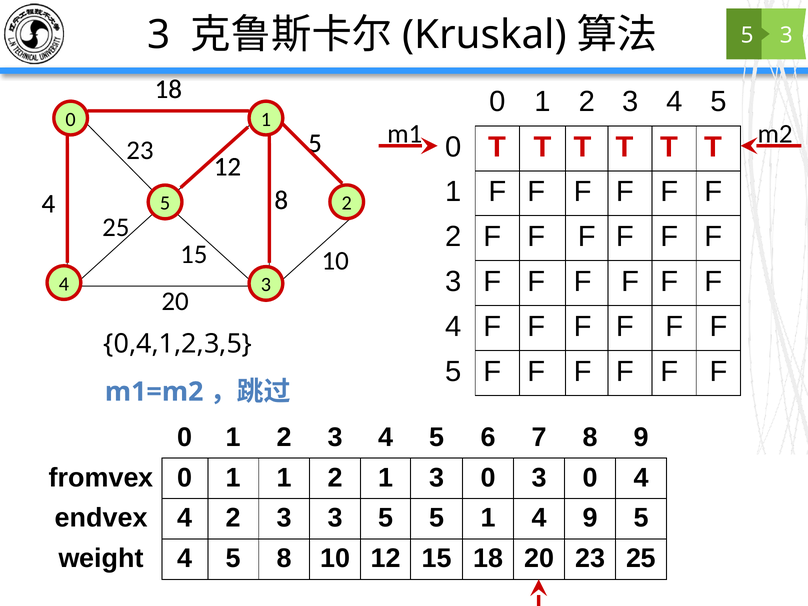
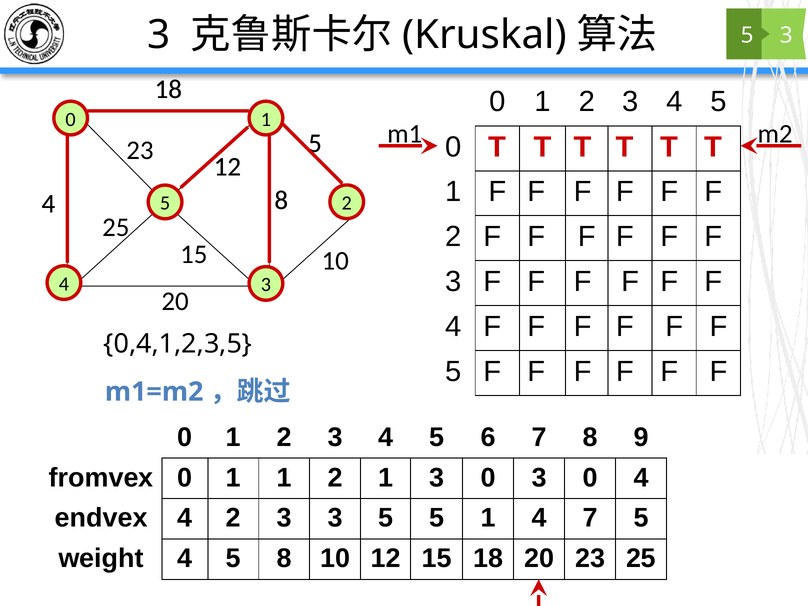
4 9: 9 -> 7
